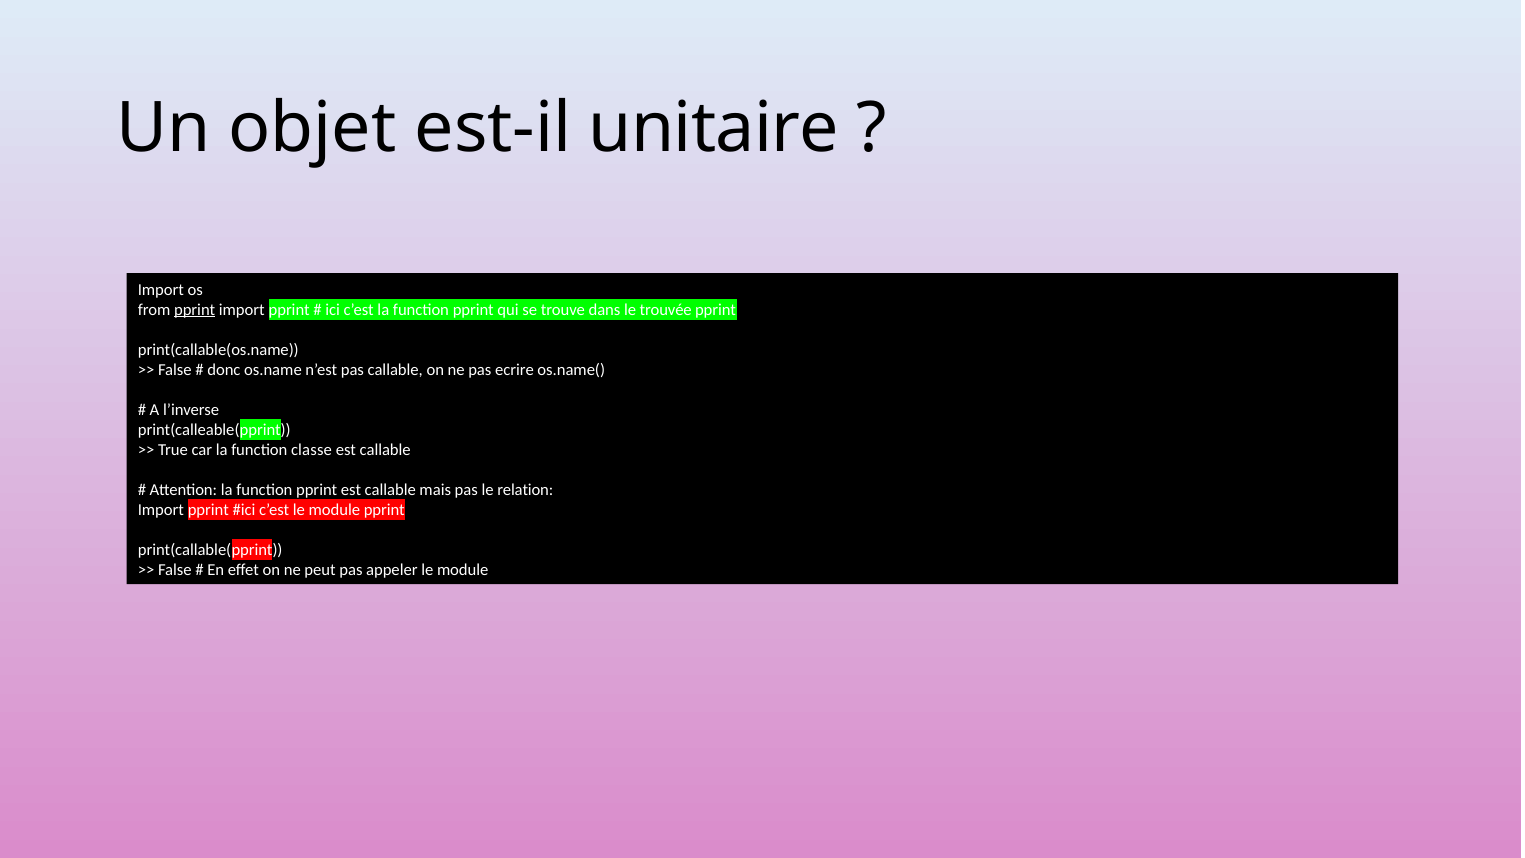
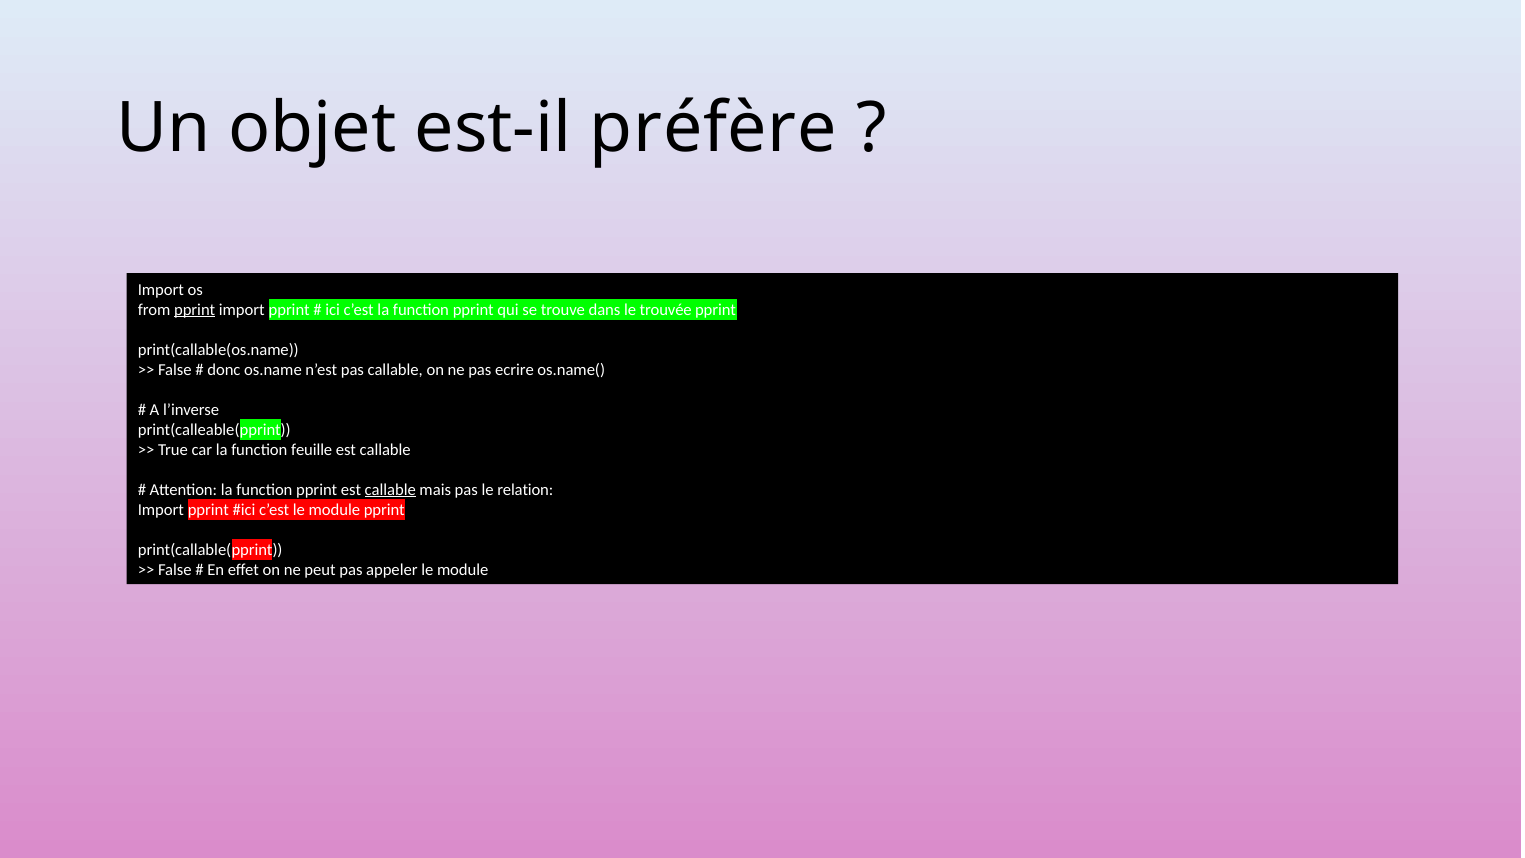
unitaire: unitaire -> préfère
classe: classe -> feuille
callable at (390, 490) underline: none -> present
